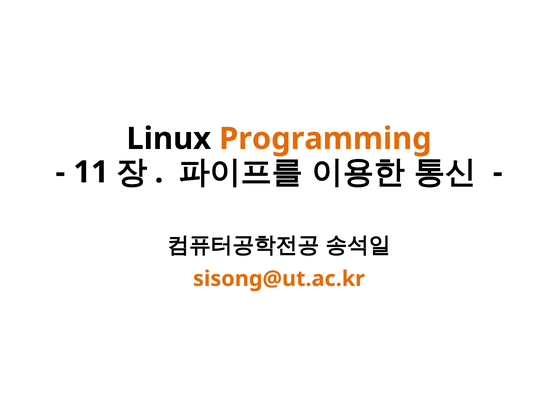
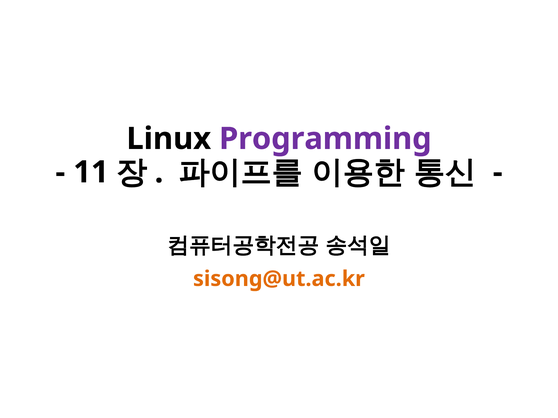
Programming colour: orange -> purple
